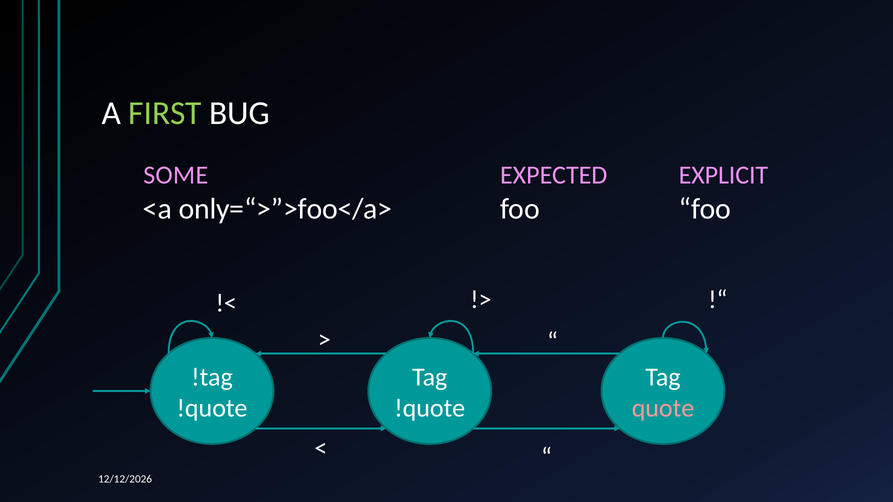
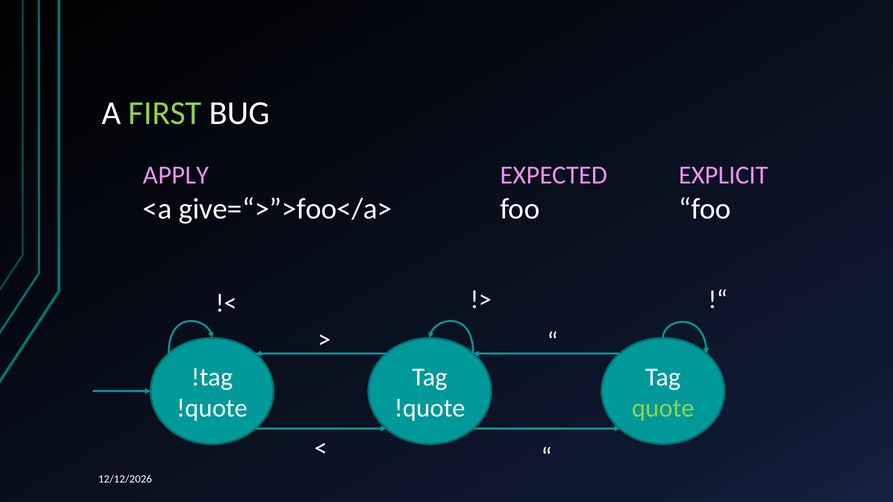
SOME: SOME -> APPLY
only=“>”>foo</a>: only=“>”>foo</a> -> give=“>”>foo</a>
quote colour: pink -> light green
